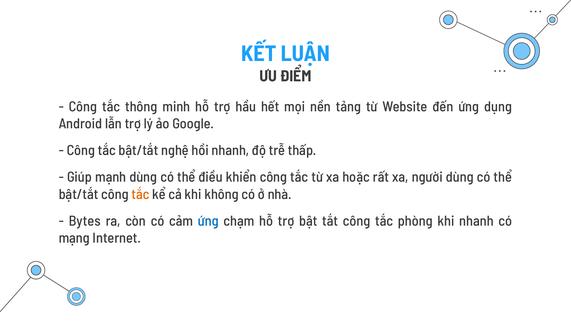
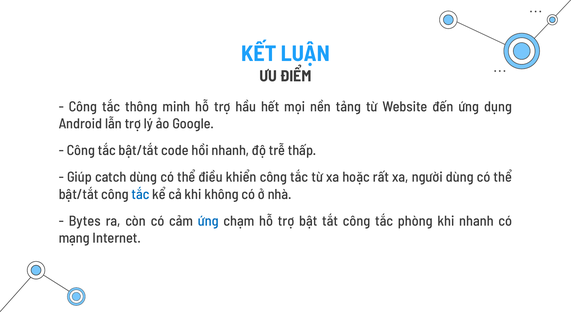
nghệ: nghệ -> code
mạnh: mạnh -> catch
tắc at (141, 194) colour: orange -> blue
